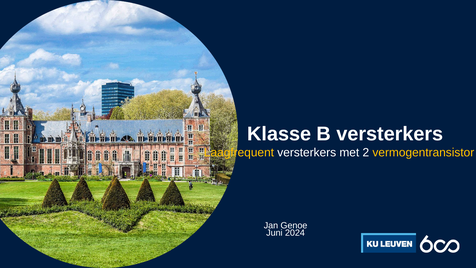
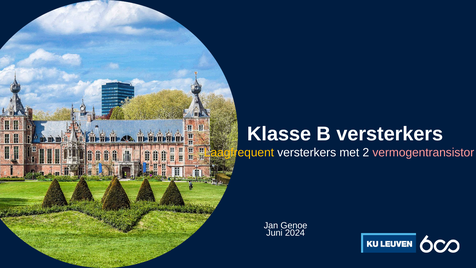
vermogentransistor colour: yellow -> pink
